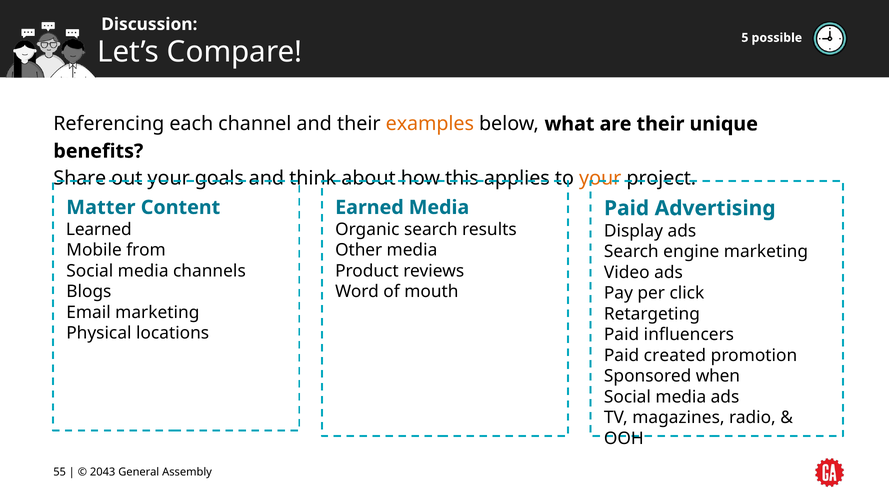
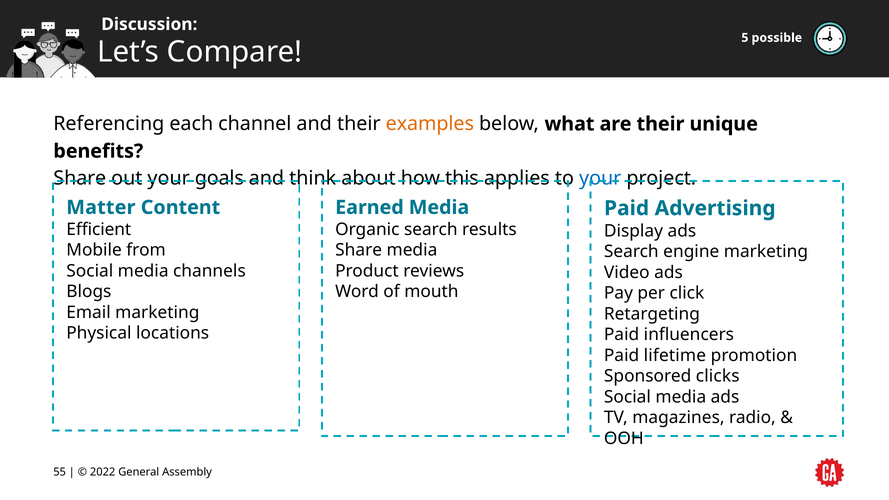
your at (600, 178) colour: orange -> blue
Learned: Learned -> Efficient
Other at (359, 250): Other -> Share
created: created -> lifetime
when: when -> clicks
2043: 2043 -> 2022
